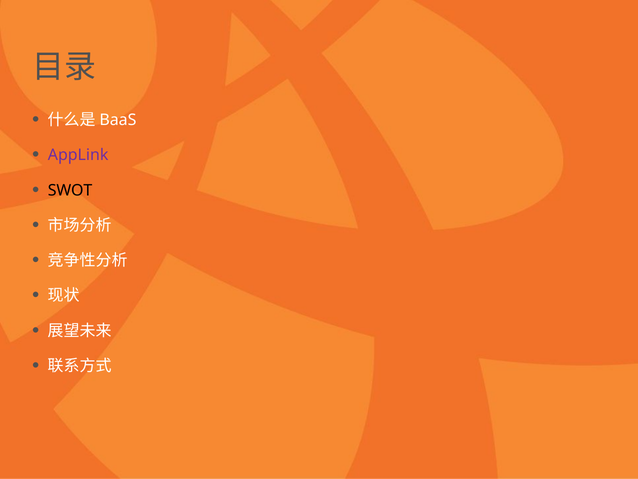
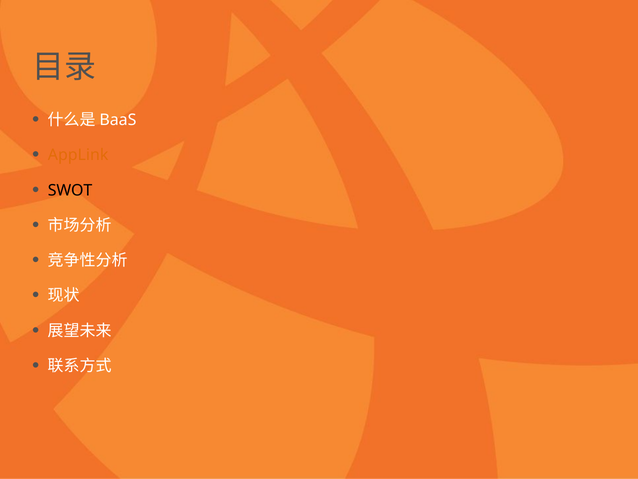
AppLink colour: purple -> orange
